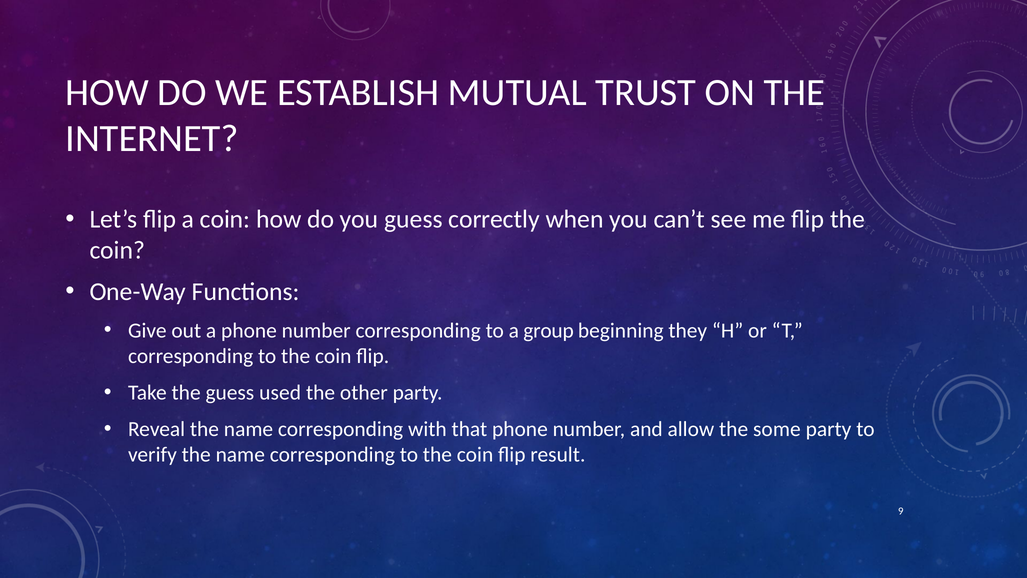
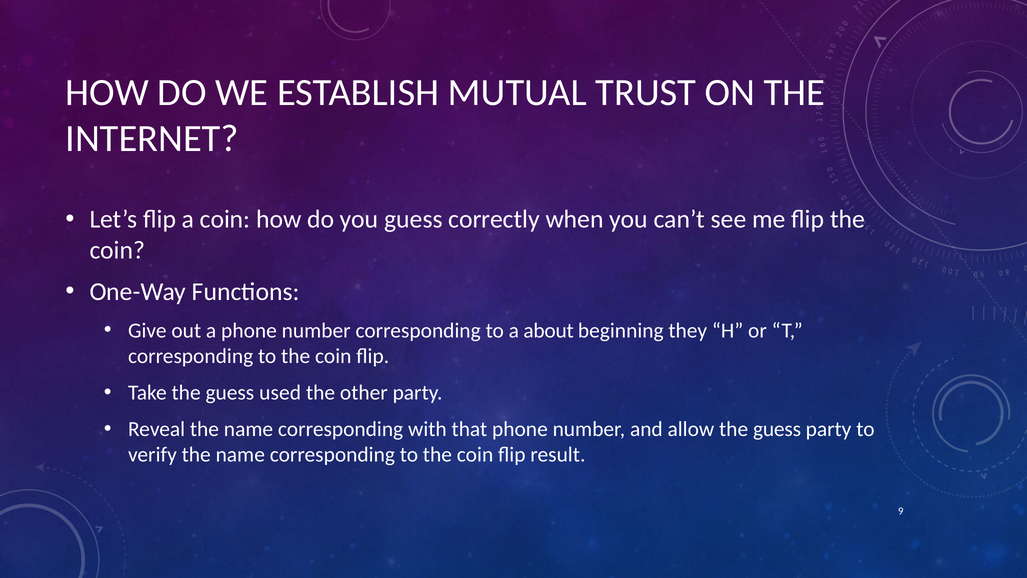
group: group -> about
allow the some: some -> guess
